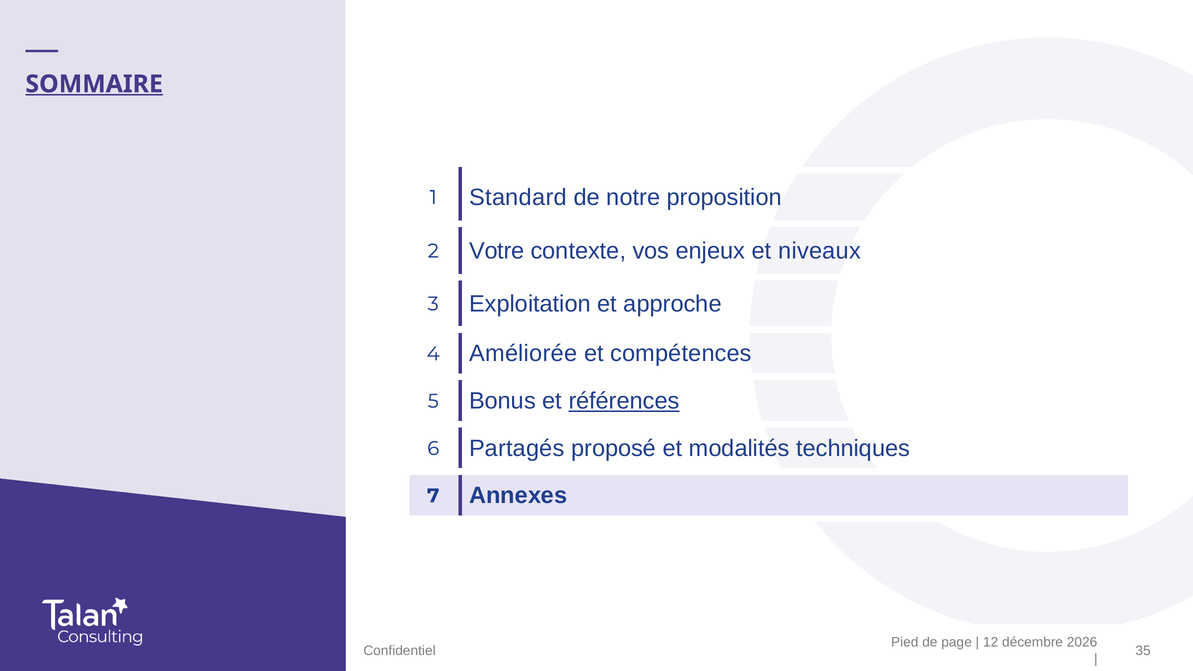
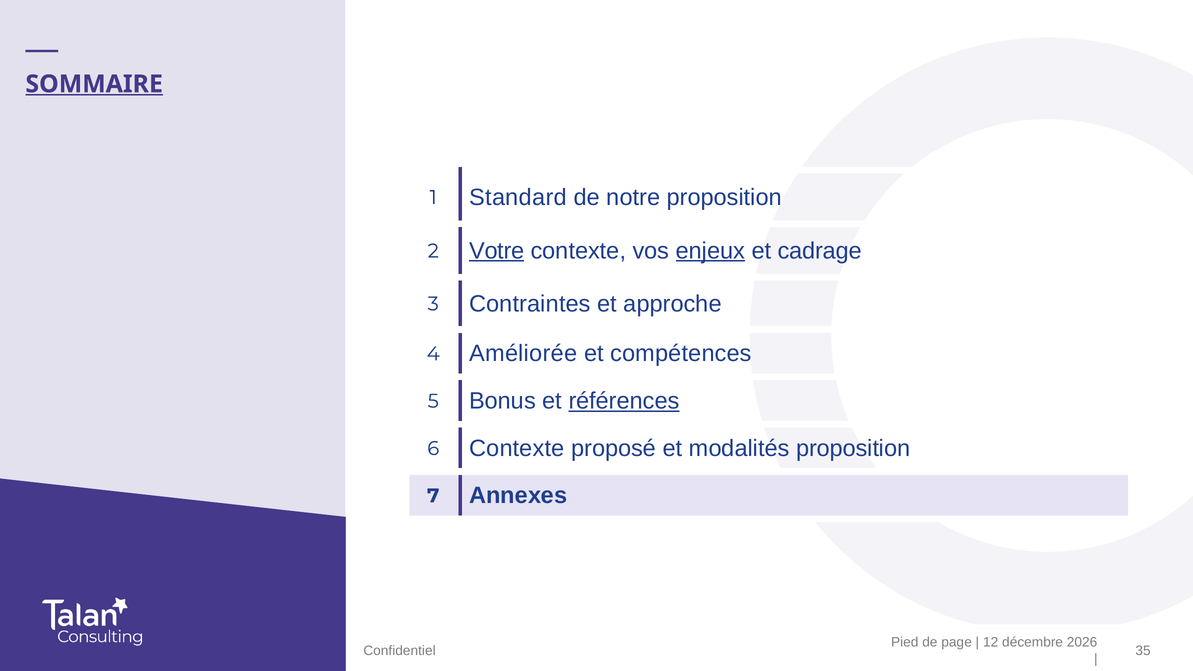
Votre underline: none -> present
enjeux underline: none -> present
niveaux: niveaux -> cadrage
Exploitation: Exploitation -> Contraintes
6 Partagés: Partagés -> Contexte
modalités techniques: techniques -> proposition
